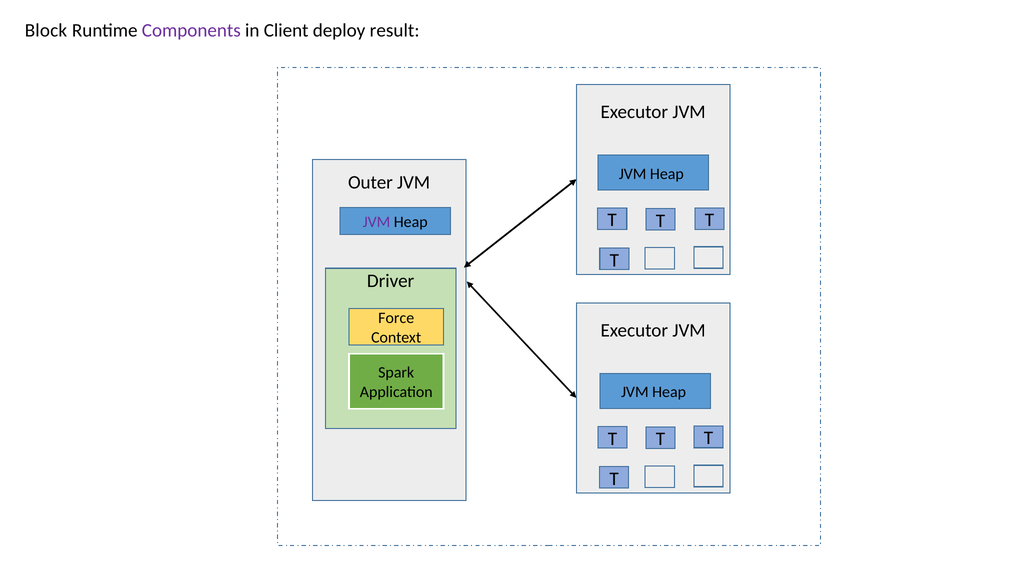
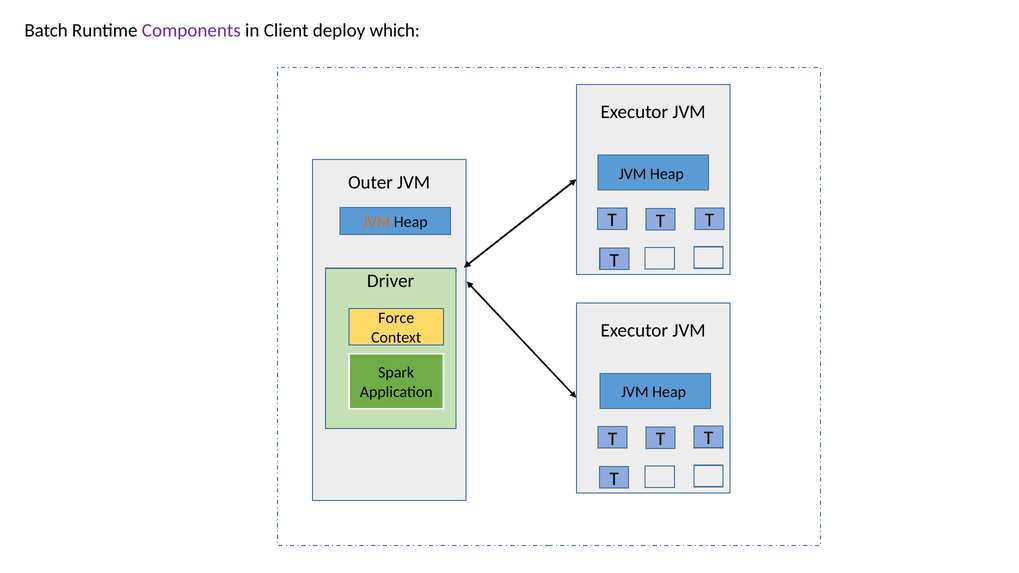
Block: Block -> Batch
result: result -> which
JVM at (376, 222) colour: purple -> orange
